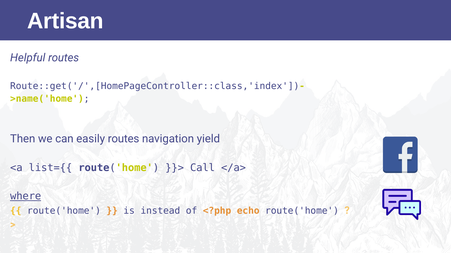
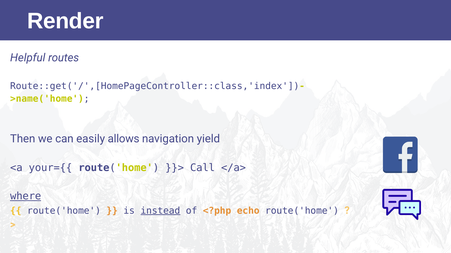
Artisan: Artisan -> Render
easily routes: routes -> allows
list={{: list={{ -> your={{
instead underline: none -> present
